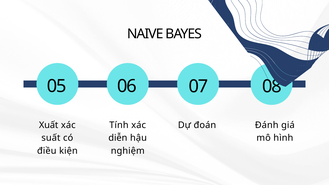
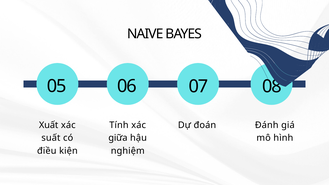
diễn: diễn -> giữa
